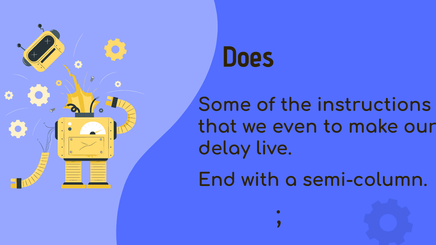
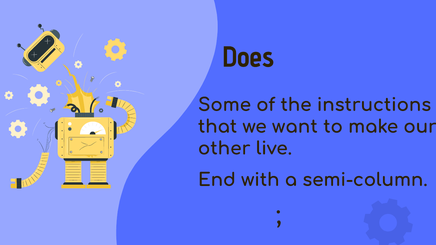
even: even -> want
delay: delay -> other
